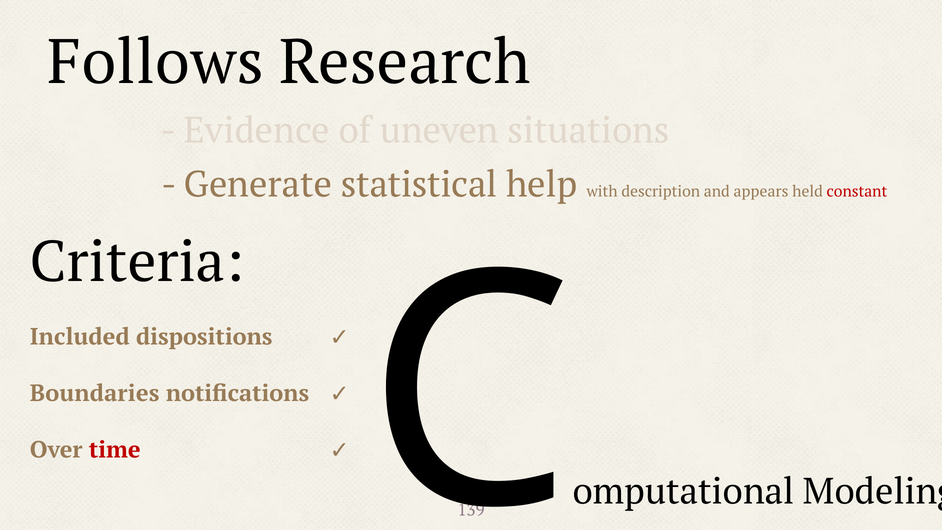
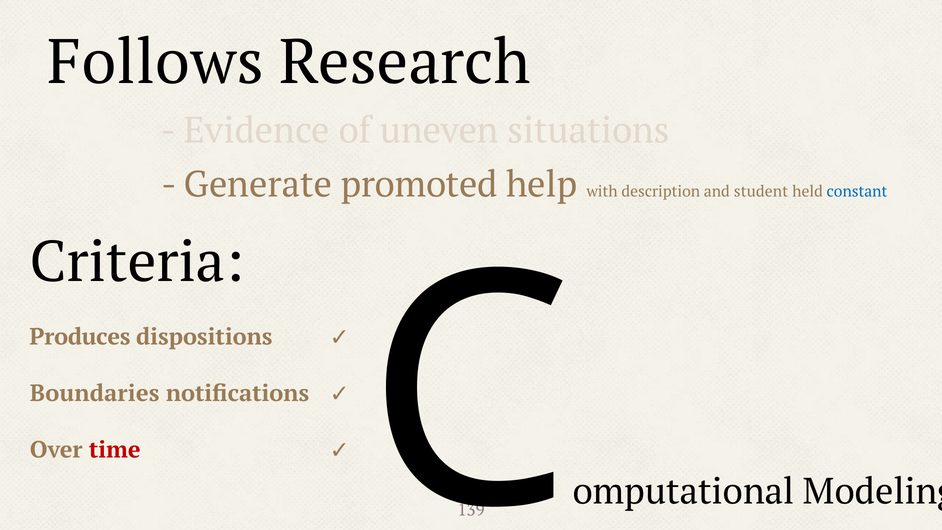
statistical: statistical -> promoted
appears: appears -> student
constant colour: red -> blue
Included: Included -> Produces
